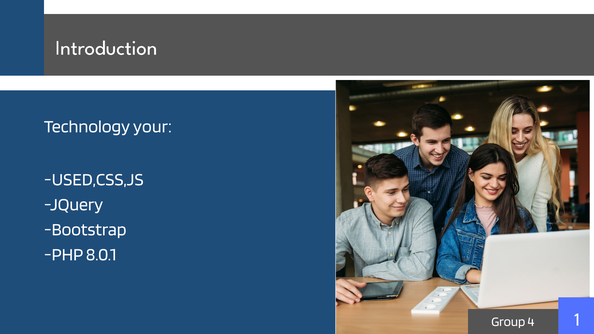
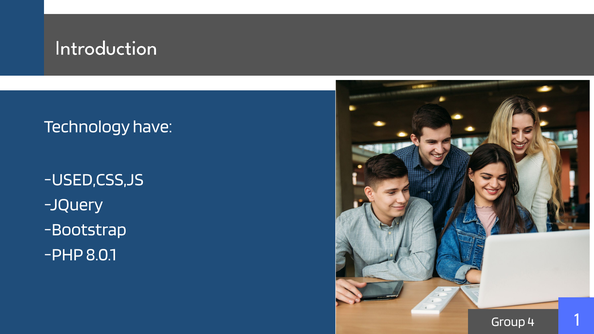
your: your -> have
